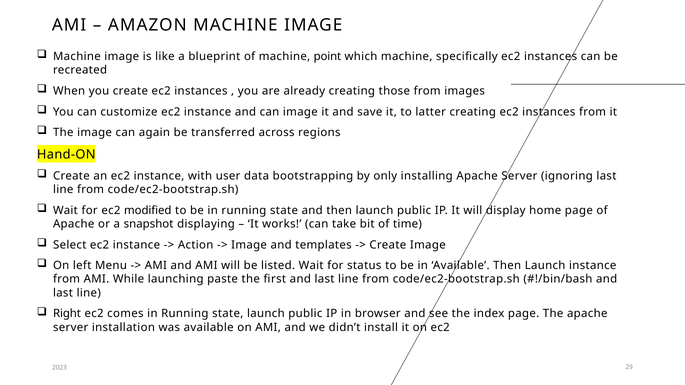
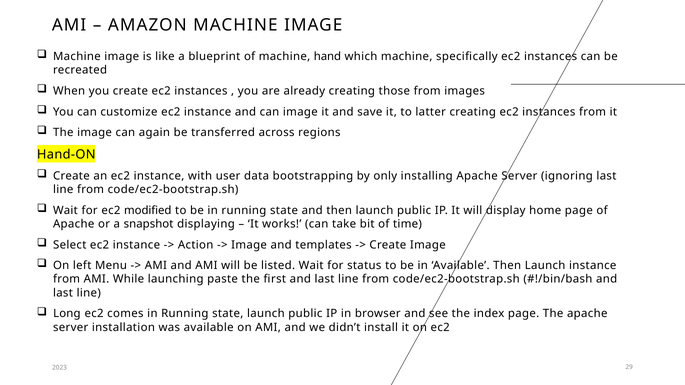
point: point -> hand
Right: Right -> Long
